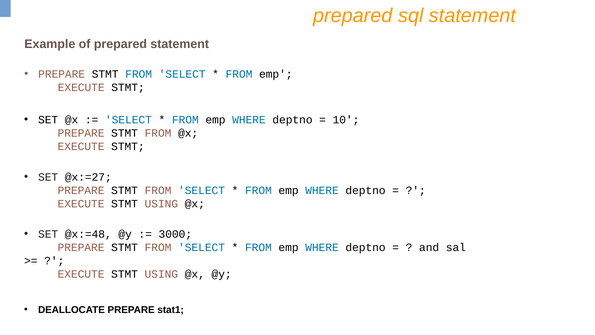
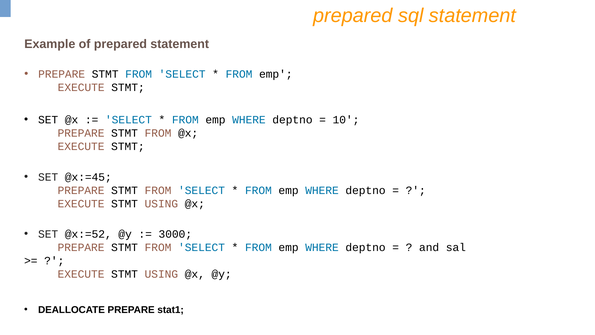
@x:=27: @x:=27 -> @x:=45
@x:=48: @x:=48 -> @x:=52
